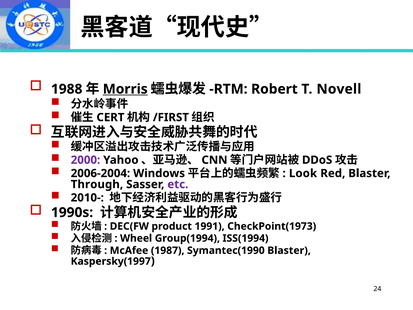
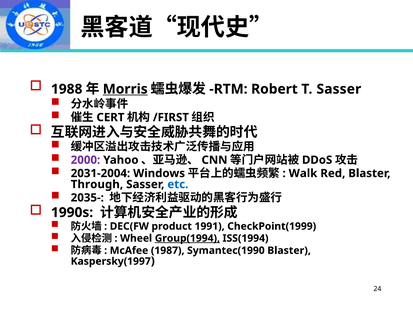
T Novell: Novell -> Sasser
2006-2004: 2006-2004 -> 2031-2004
Look: Look -> Walk
etc colour: purple -> blue
2010-: 2010- -> 2035-
CheckPoint(1973: CheckPoint(1973 -> CheckPoint(1999
Group(1994 underline: none -> present
